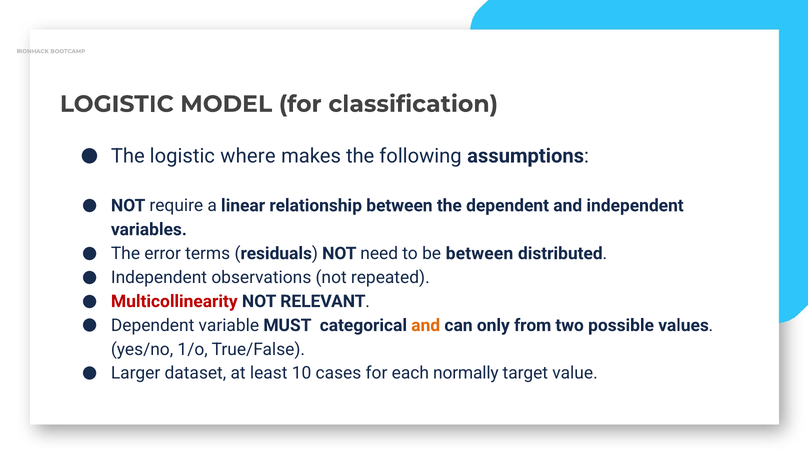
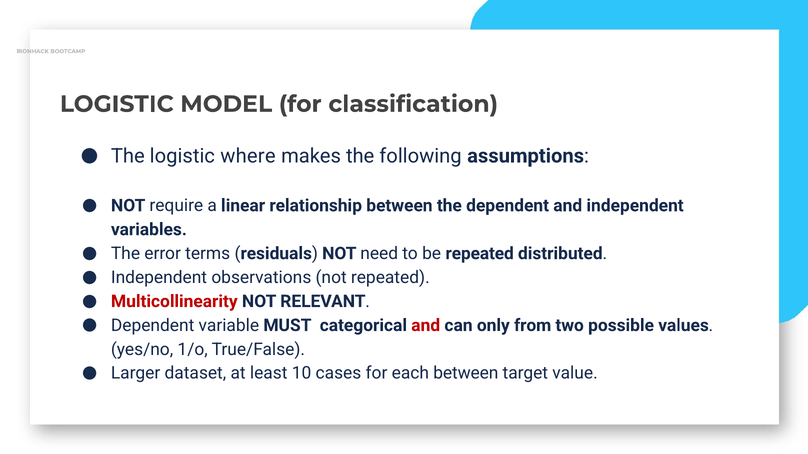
be between: between -> repeated
and at (426, 326) colour: orange -> red
each normally: normally -> between
